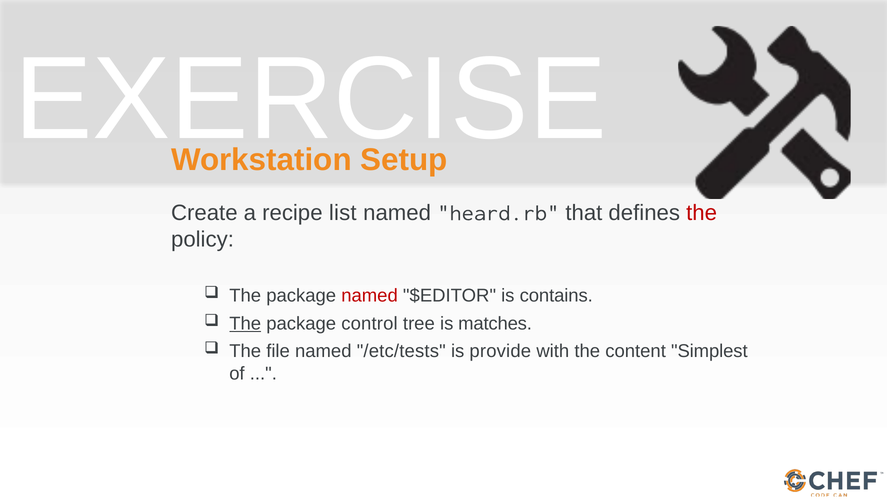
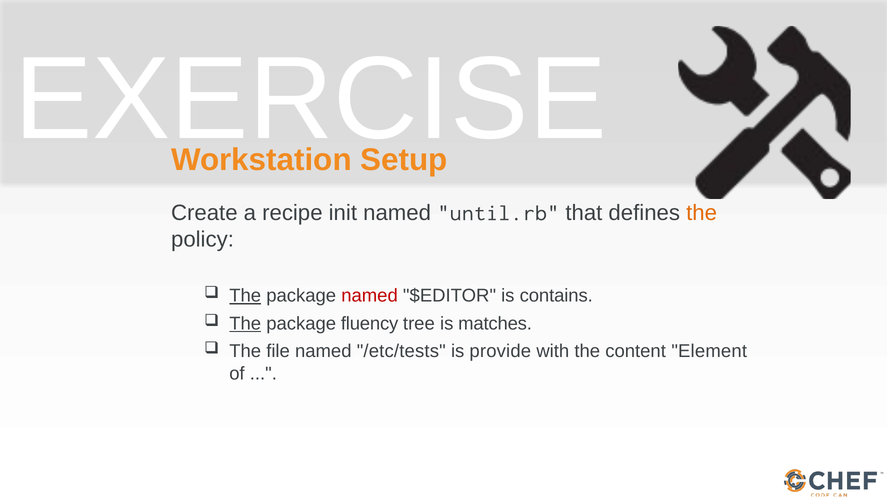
list: list -> init
heard.rb: heard.rb -> until.rb
the at (702, 213) colour: red -> orange
The at (245, 296) underline: none -> present
control: control -> fluency
Simplest: Simplest -> Element
